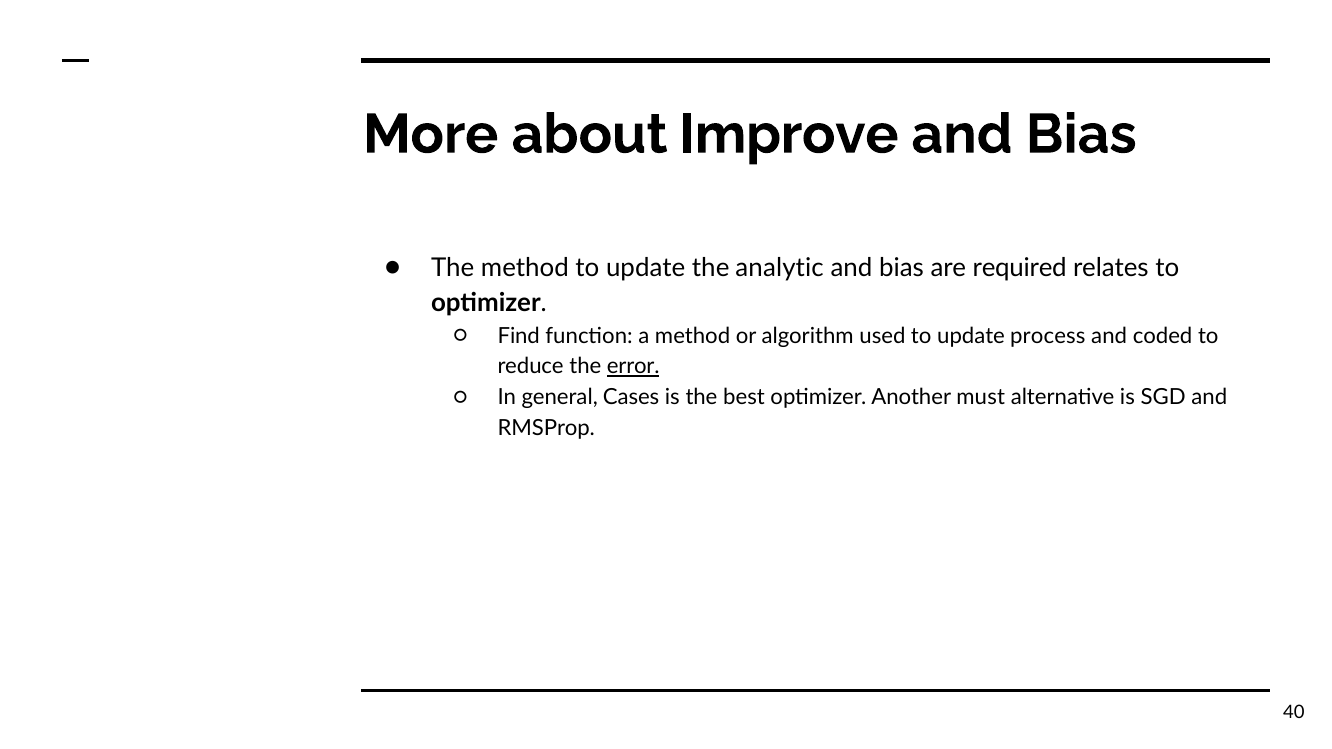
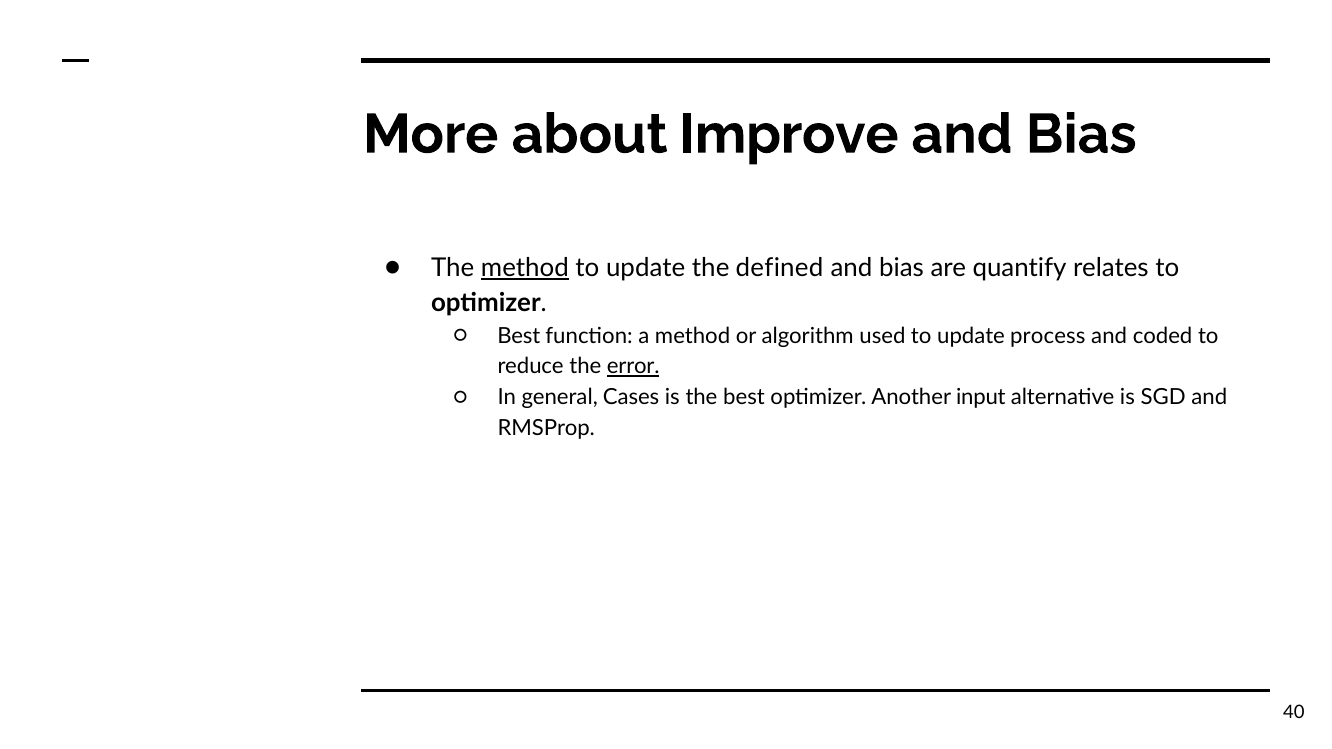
method at (525, 268) underline: none -> present
analytic: analytic -> defined
required: required -> quantify
Find at (519, 336): Find -> Best
must: must -> input
